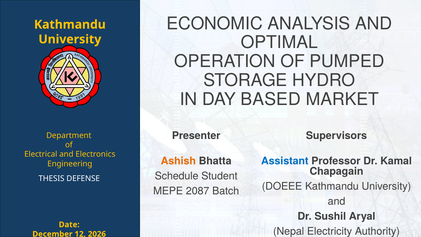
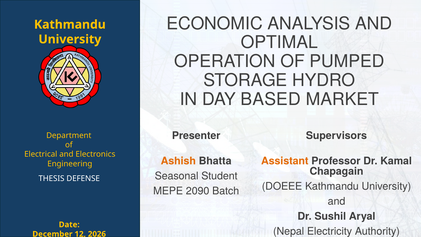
Assistant colour: blue -> orange
Schedule: Schedule -> Seasonal
2087: 2087 -> 2090
